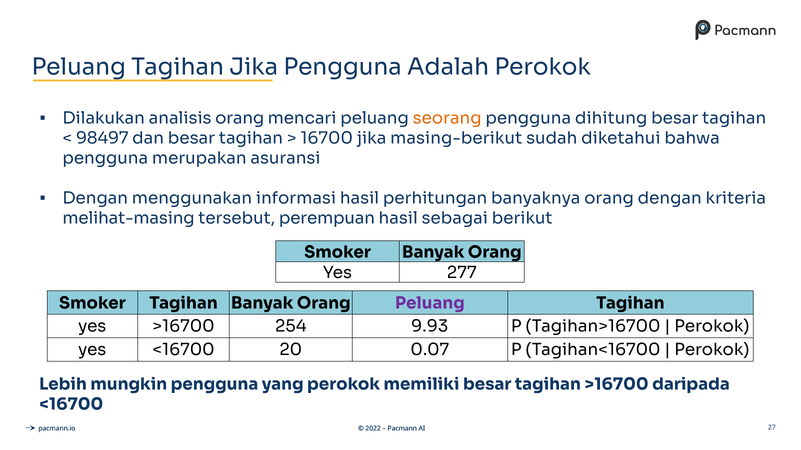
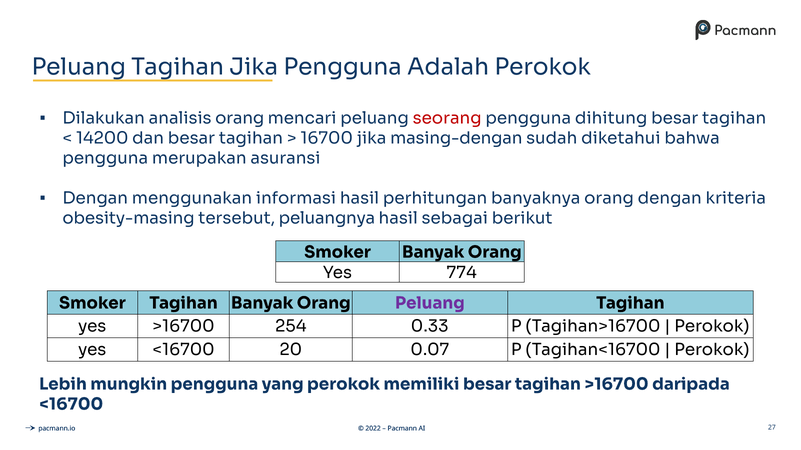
seorang colour: orange -> red
98497: 98497 -> 14200
masing-berikut: masing-berikut -> masing-dengan
melihat-masing: melihat-masing -> obesity-masing
perempuan: perempuan -> peluangnya
277: 277 -> 774
9.93: 9.93 -> 0.33
